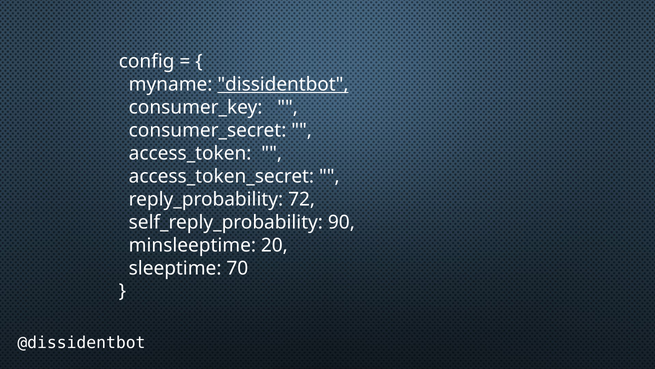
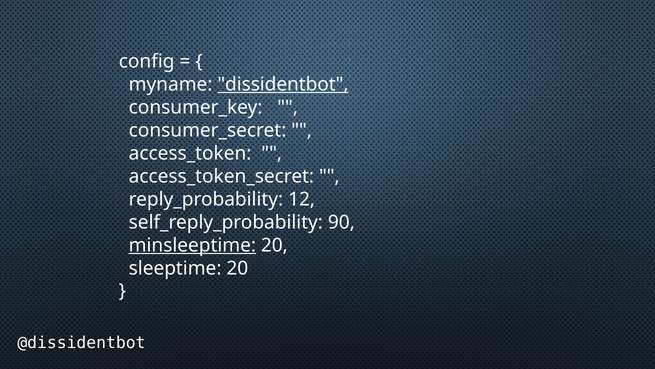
72: 72 -> 12
minsleeptime underline: none -> present
sleeptime 70: 70 -> 20
